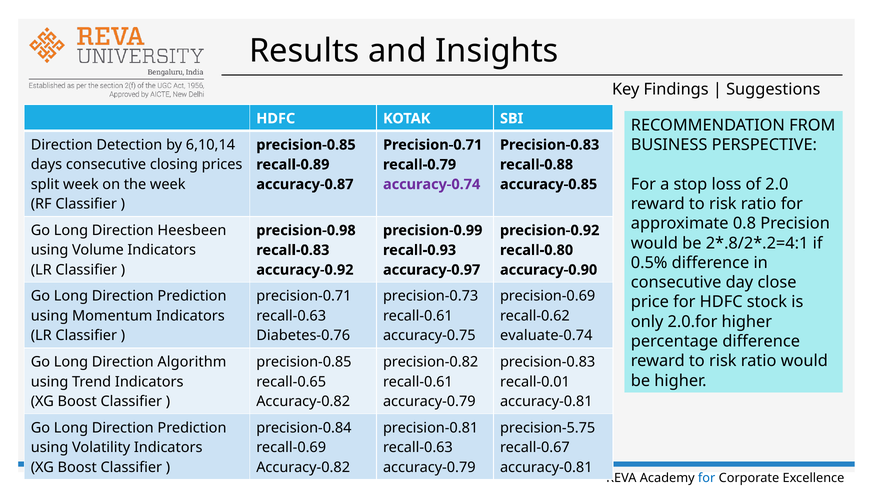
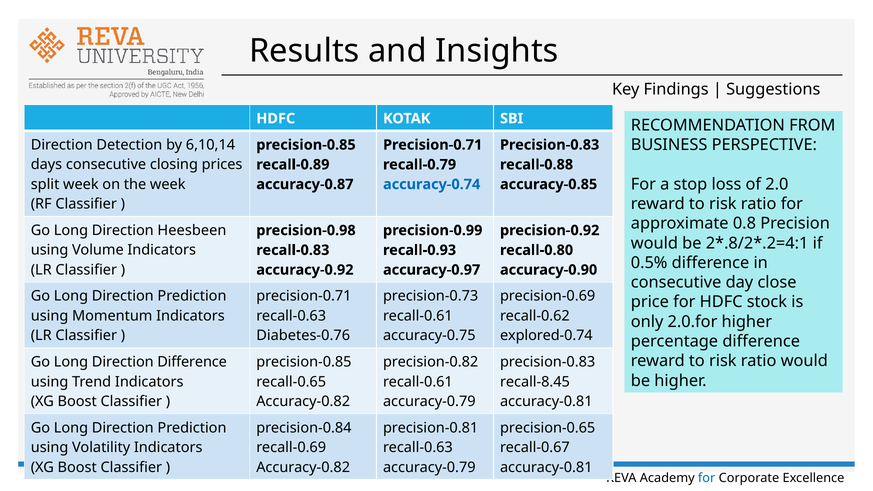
accuracy-0.74 colour: purple -> blue
evaluate-0.74: evaluate-0.74 -> explored-0.74
Direction Algorithm: Algorithm -> Difference
recall-0.01: recall-0.01 -> recall-8.45
precision-5.75: precision-5.75 -> precision-0.65
